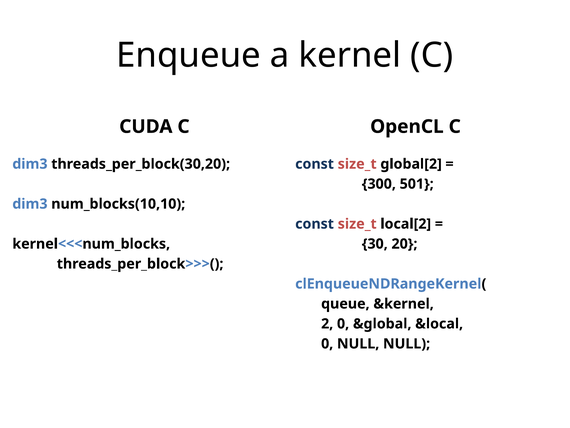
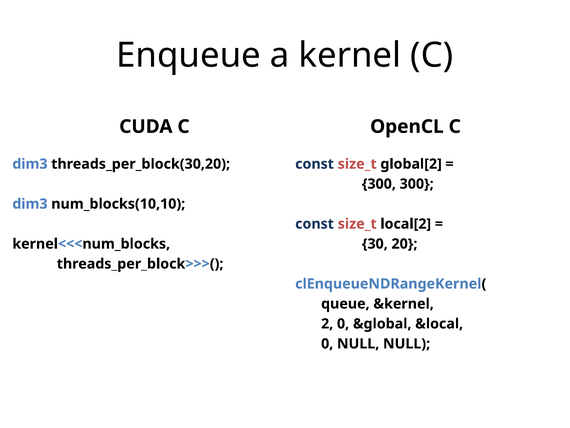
300 501: 501 -> 300
